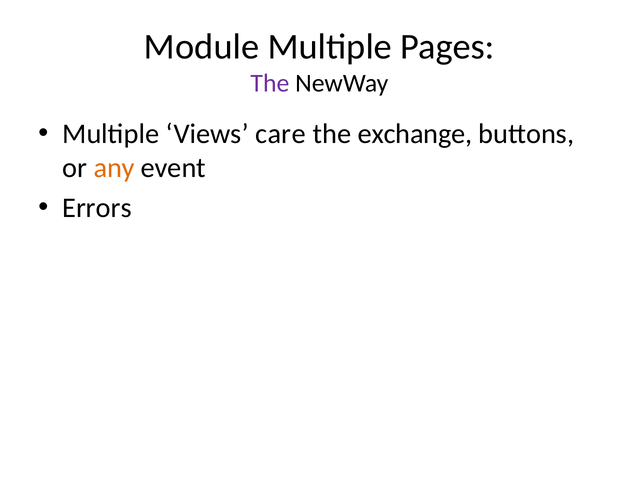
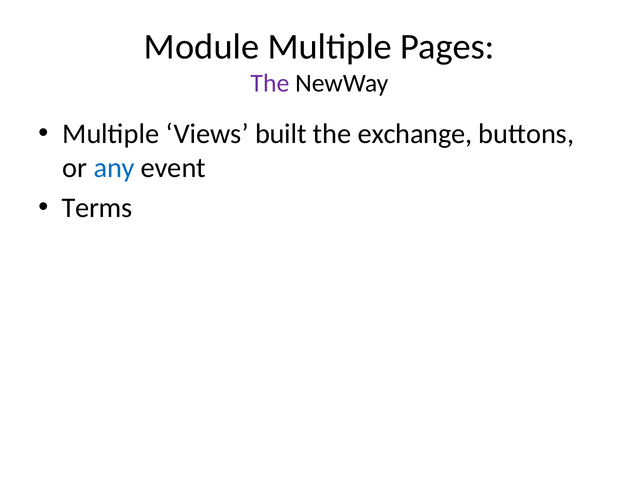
care: care -> built
any colour: orange -> blue
Errors: Errors -> Terms
